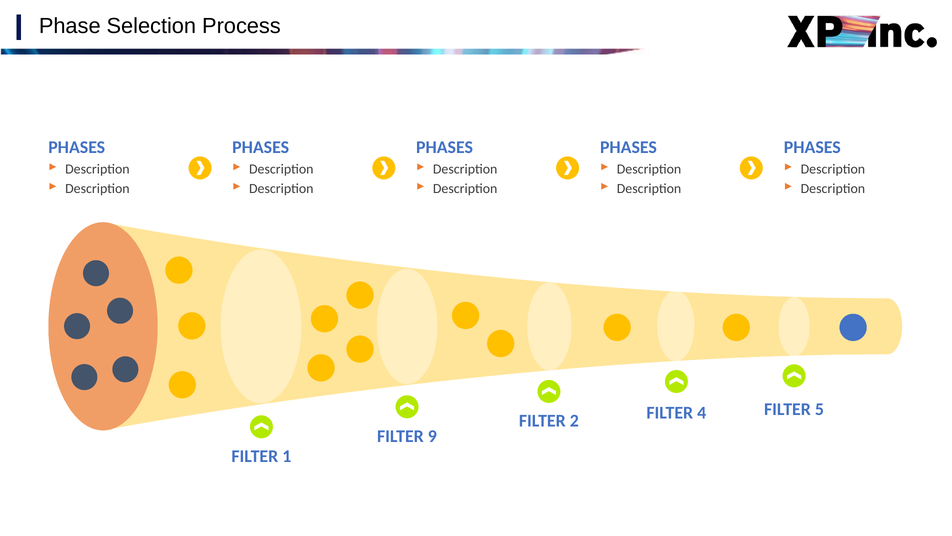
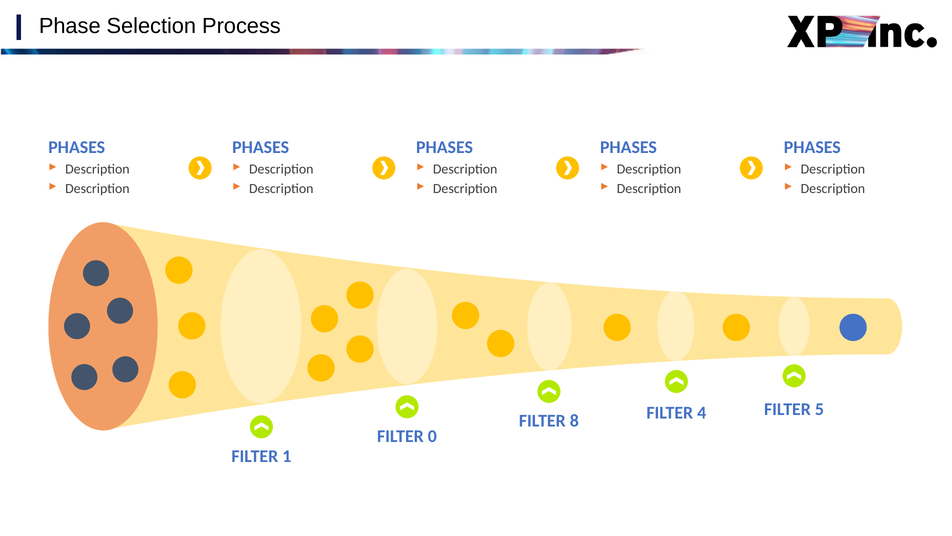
2: 2 -> 8
9: 9 -> 0
